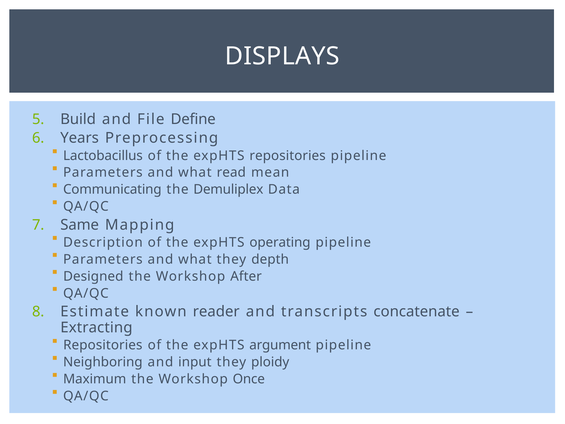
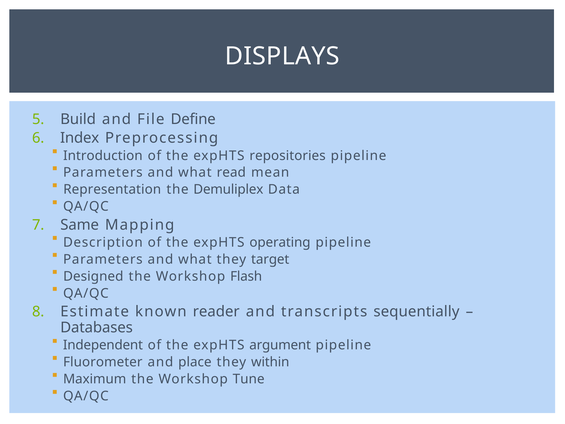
Years: Years -> Index
Lactobacillus: Lactobacillus -> Introduction
Communicating: Communicating -> Representation
depth: depth -> target
After: After -> Flash
concatenate: concatenate -> sequentially
Extracting: Extracting -> Databases
Repositories at (103, 345): Repositories -> Independent
Neighboring: Neighboring -> Fluorometer
input: input -> place
ploidy: ploidy -> within
Once: Once -> Tune
